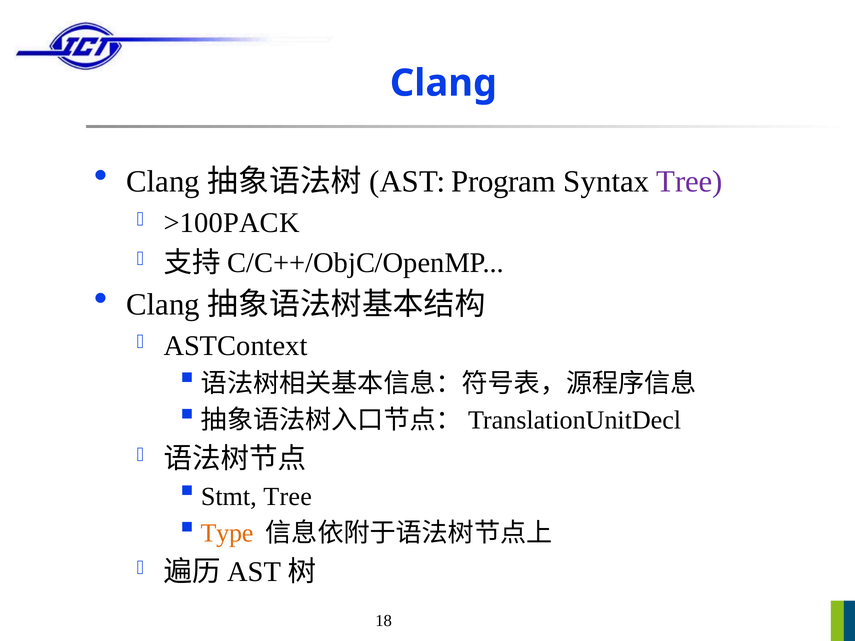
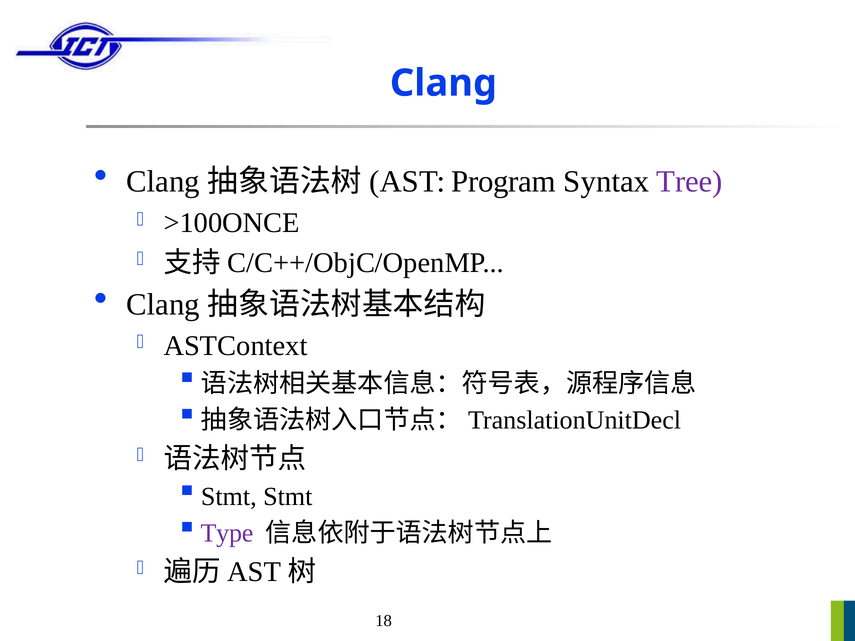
>100PACK: >100PACK -> >100ONCE
Stmt Tree: Tree -> Stmt
Type colour: orange -> purple
